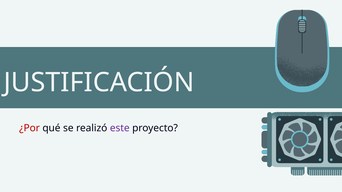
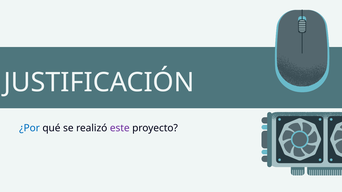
¿Por colour: red -> blue
